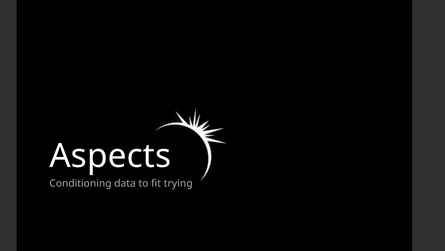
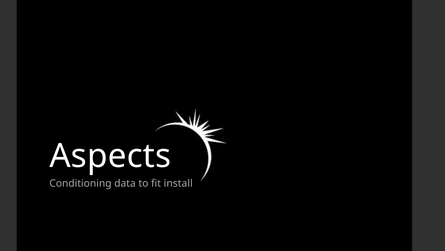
trying: trying -> install
